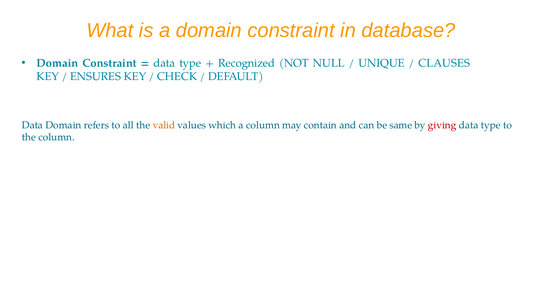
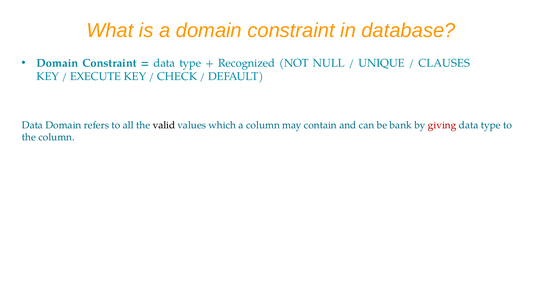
ENSURES: ENSURES -> EXECUTE
valid colour: orange -> black
same: same -> bank
